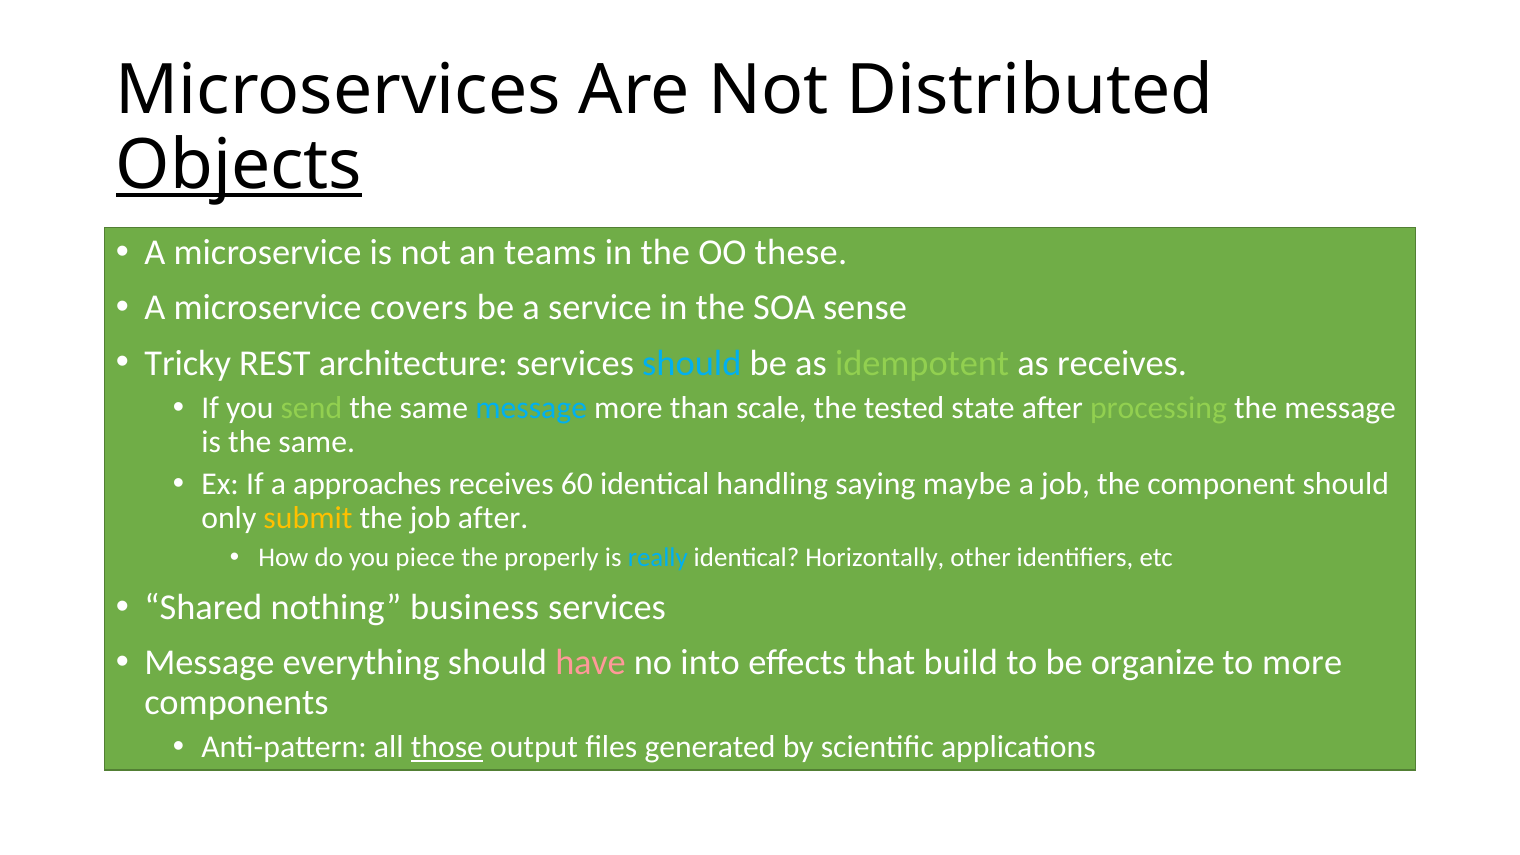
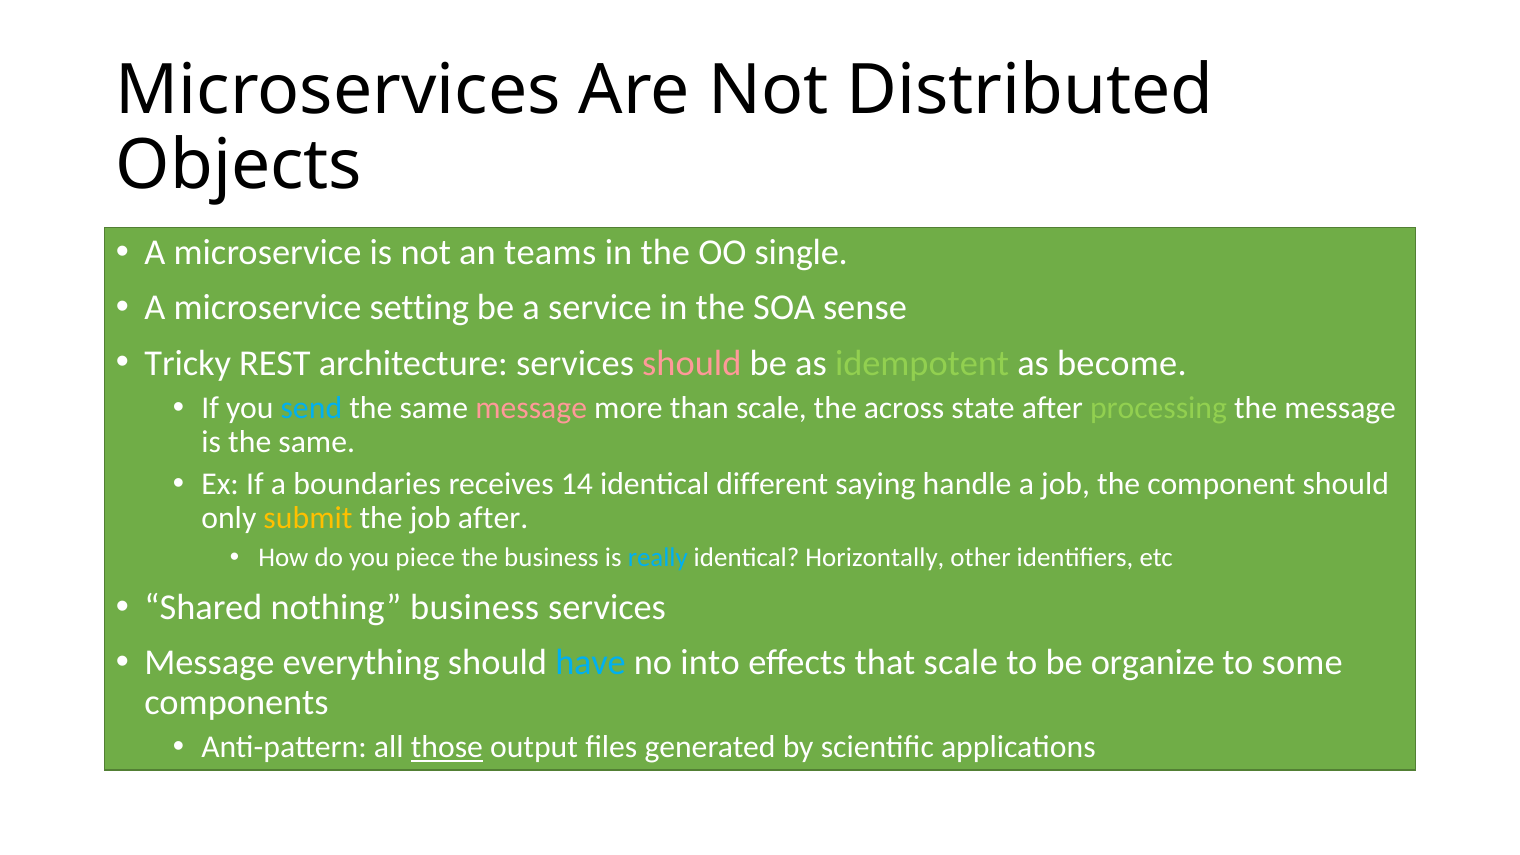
Objects underline: present -> none
these: these -> single
covers: covers -> setting
should at (692, 363) colour: light blue -> pink
as receives: receives -> become
send colour: light green -> light blue
message at (531, 408) colour: light blue -> pink
tested: tested -> across
approaches: approaches -> boundaries
60: 60 -> 14
handling: handling -> different
maybe: maybe -> handle
the properly: properly -> business
have colour: pink -> light blue
that build: build -> scale
to more: more -> some
